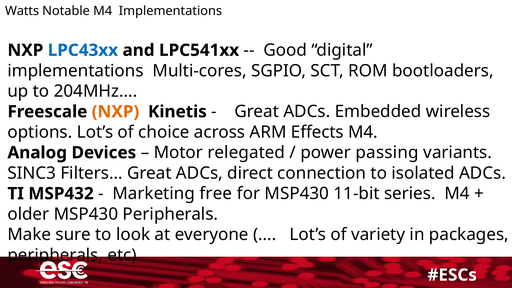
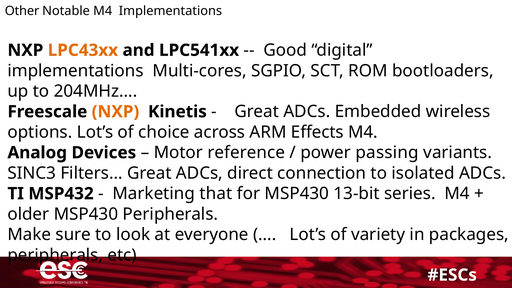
Watts: Watts -> Other
LPC43xx colour: blue -> orange
relegated: relegated -> reference
free: free -> that
11-bit: 11-bit -> 13-bit
